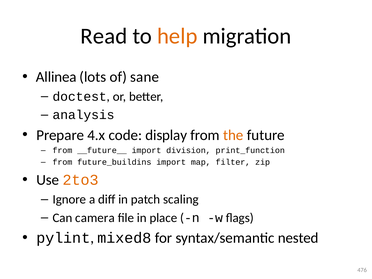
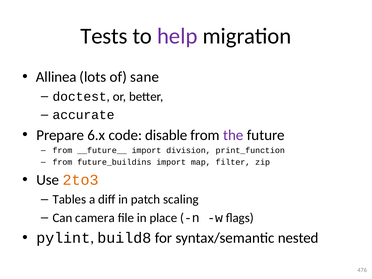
Read: Read -> Tests
help colour: orange -> purple
analysis: analysis -> accurate
4.x: 4.x -> 6.x
display: display -> disable
the colour: orange -> purple
Ignore: Ignore -> Tables
mixed8: mixed8 -> build8
